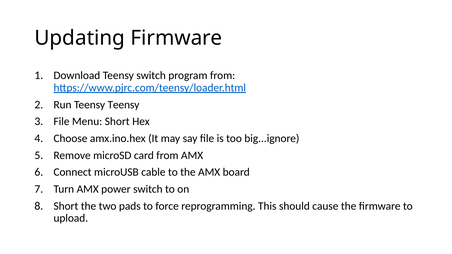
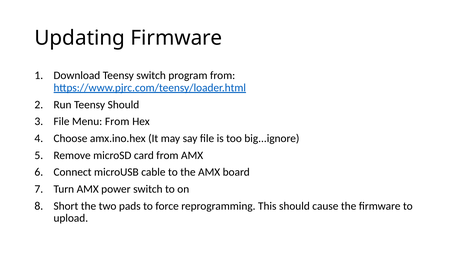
Teensy Teensy: Teensy -> Should
Menu Short: Short -> From
